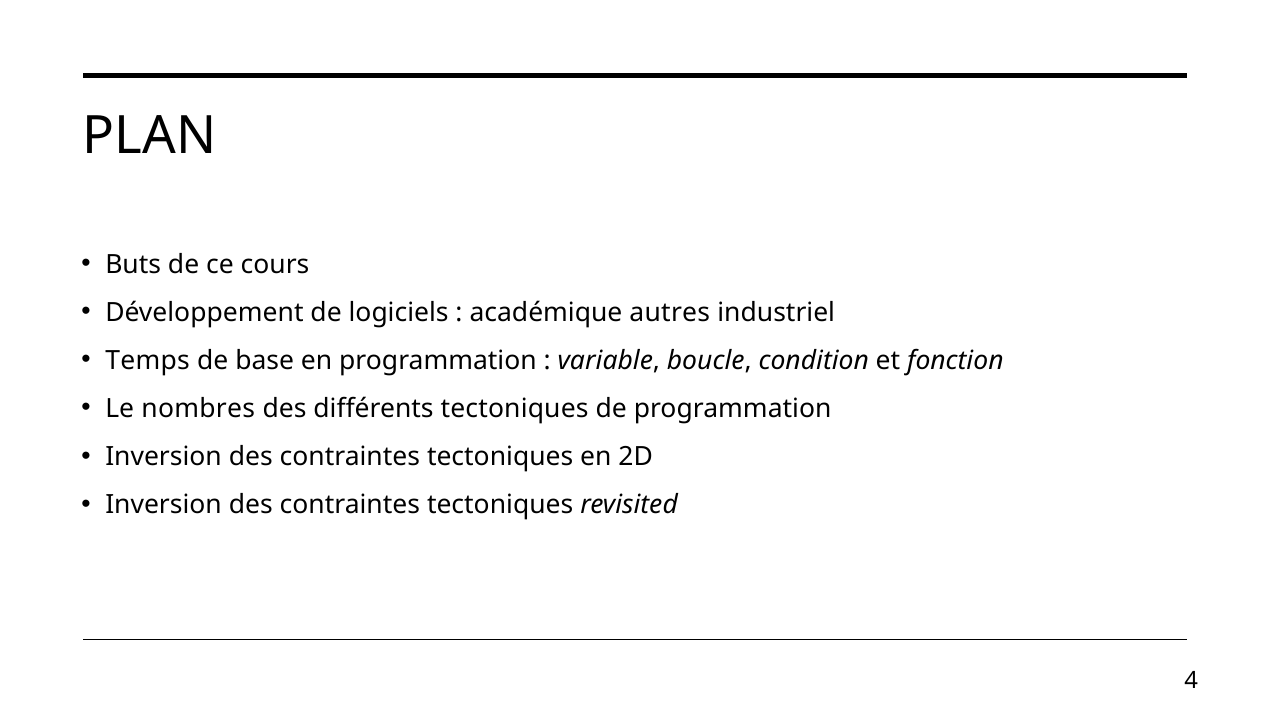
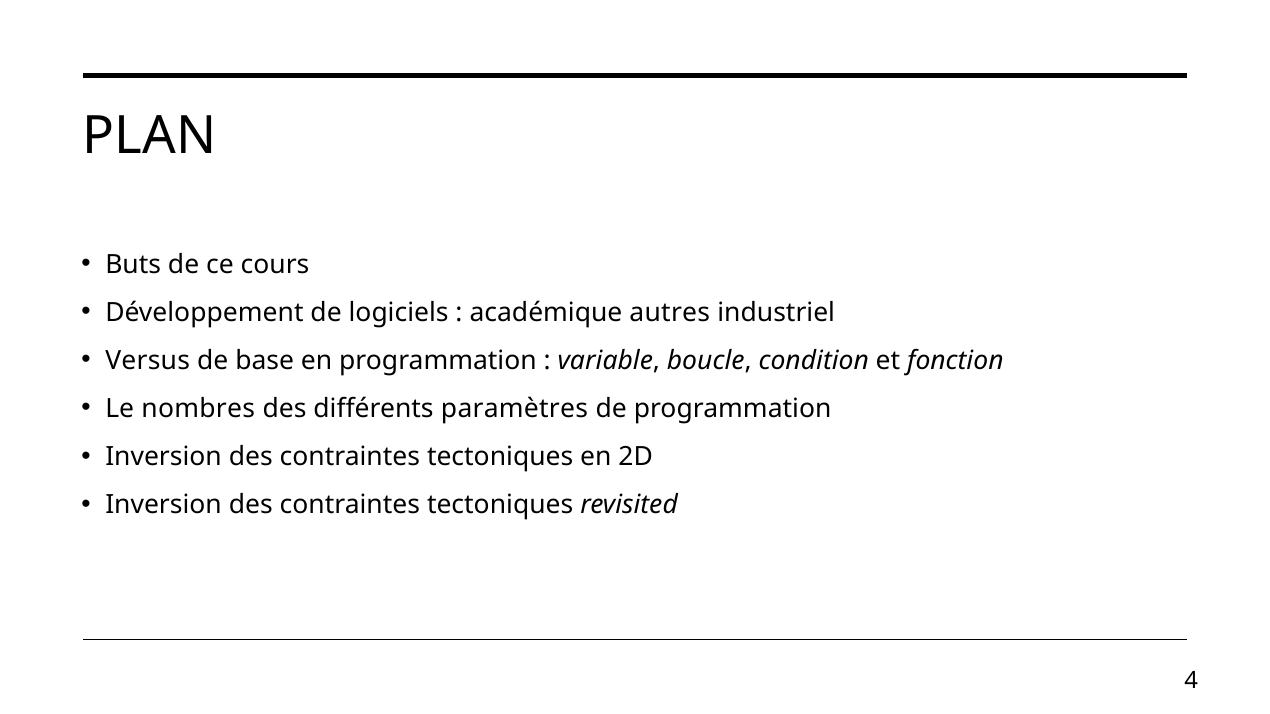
Temps: Temps -> Versus
différents tectoniques: tectoniques -> paramètres
